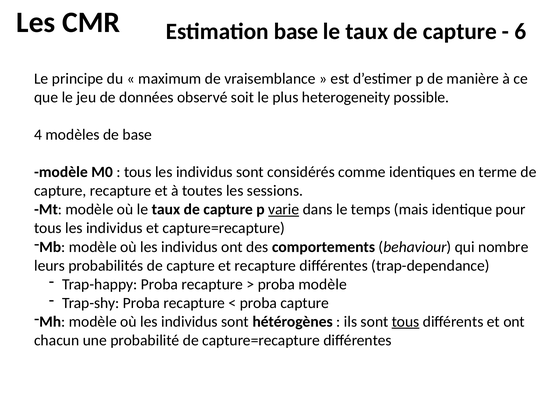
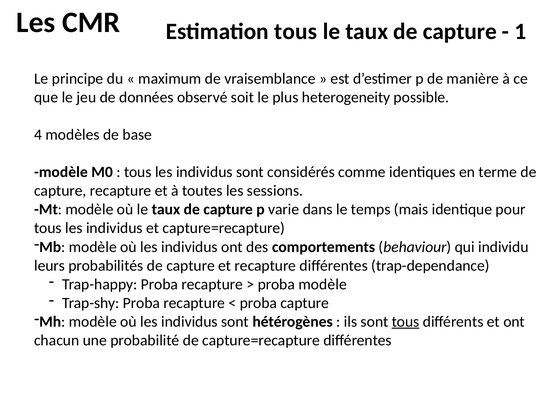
Estimation base: base -> tous
6: 6 -> 1
varie underline: present -> none
nombre: nombre -> individu
